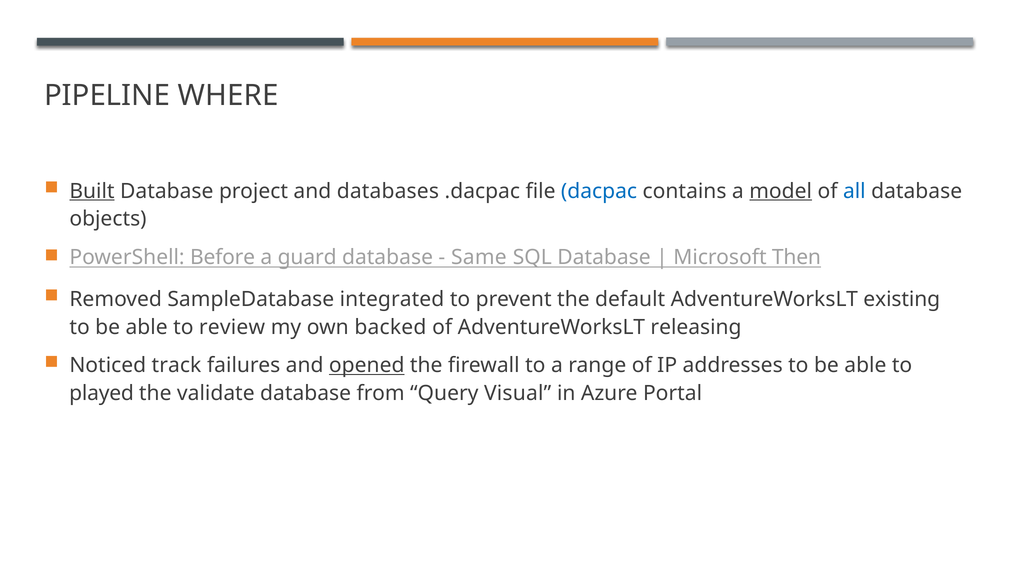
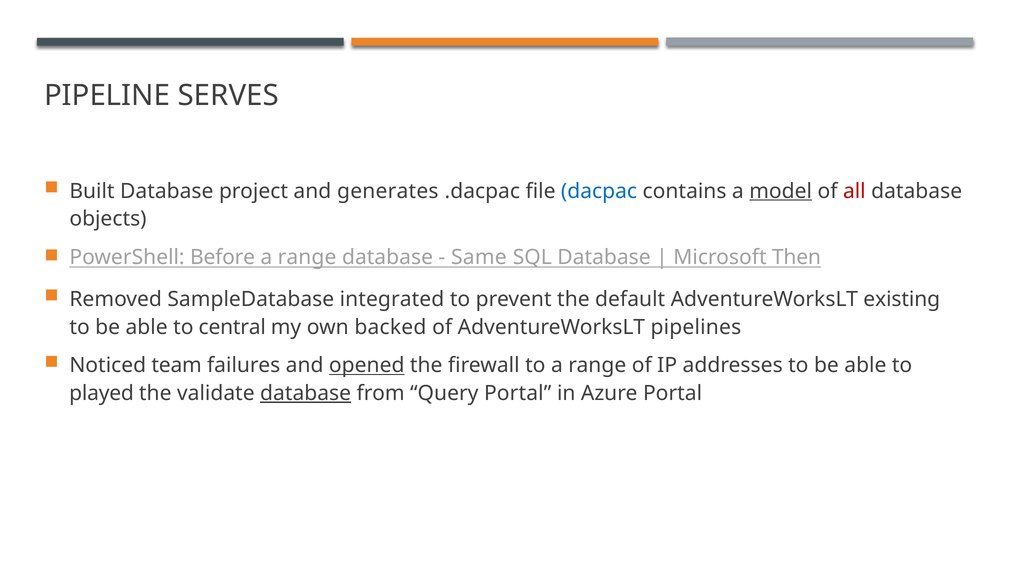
WHERE: WHERE -> SERVES
Built underline: present -> none
databases: databases -> generates
all colour: blue -> red
guard at (307, 258): guard -> range
review: review -> central
releasing: releasing -> pipelines
track: track -> team
database at (306, 393) underline: none -> present
Query Visual: Visual -> Portal
